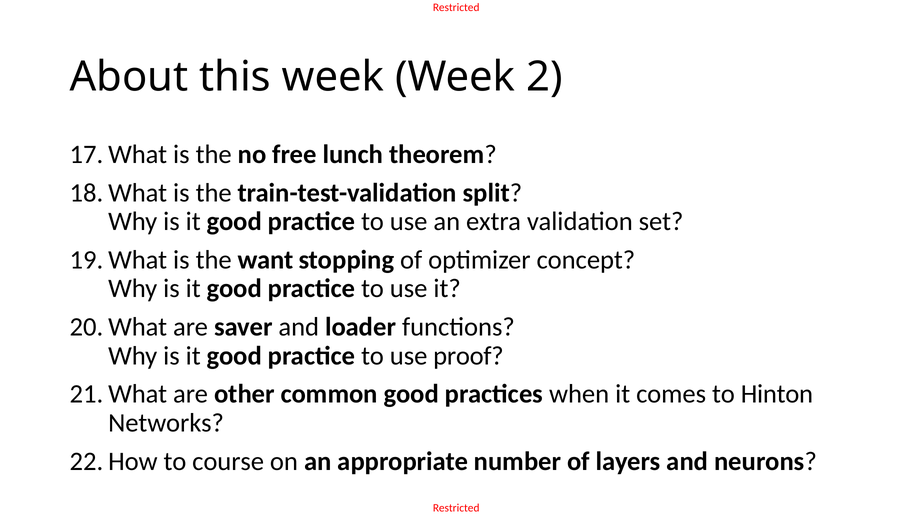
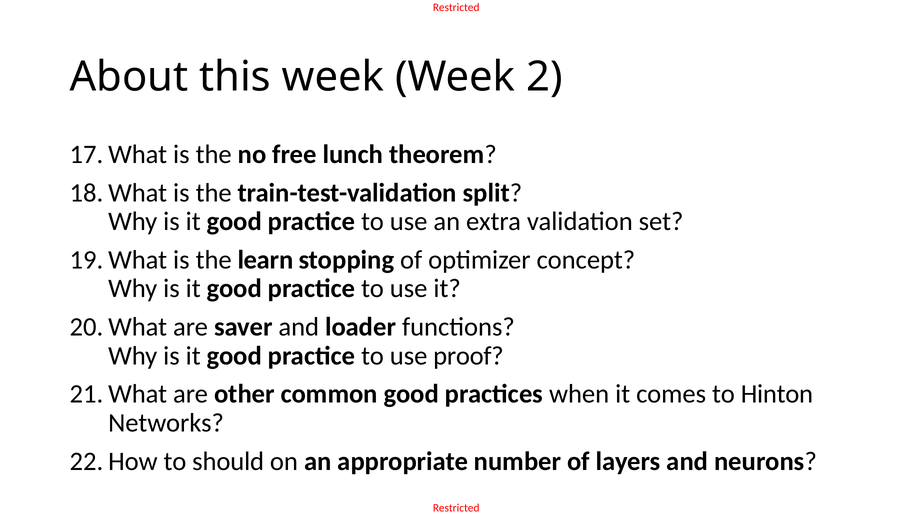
want: want -> learn
course: course -> should
